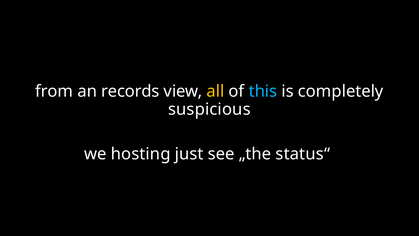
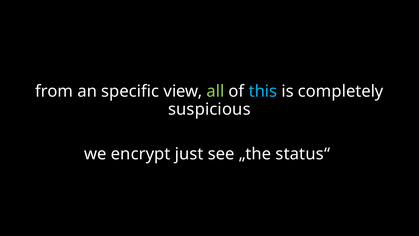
records: records -> specific
all colour: yellow -> light green
hosting: hosting -> encrypt
